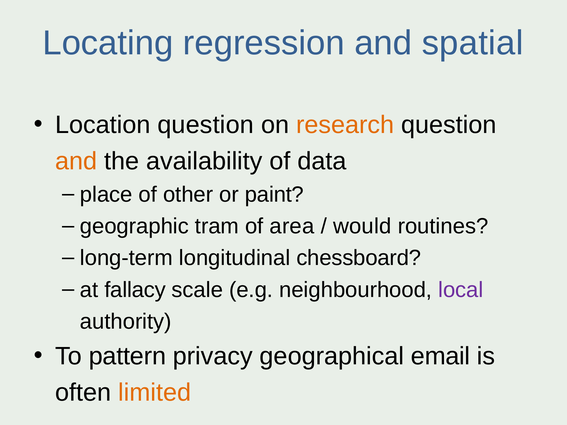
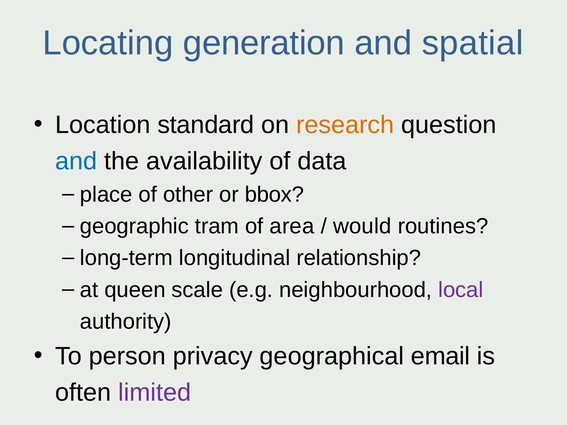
regression: regression -> generation
Location question: question -> standard
and at (76, 161) colour: orange -> blue
paint: paint -> bbox
chessboard: chessboard -> relationship
fallacy: fallacy -> queen
pattern: pattern -> person
limited colour: orange -> purple
